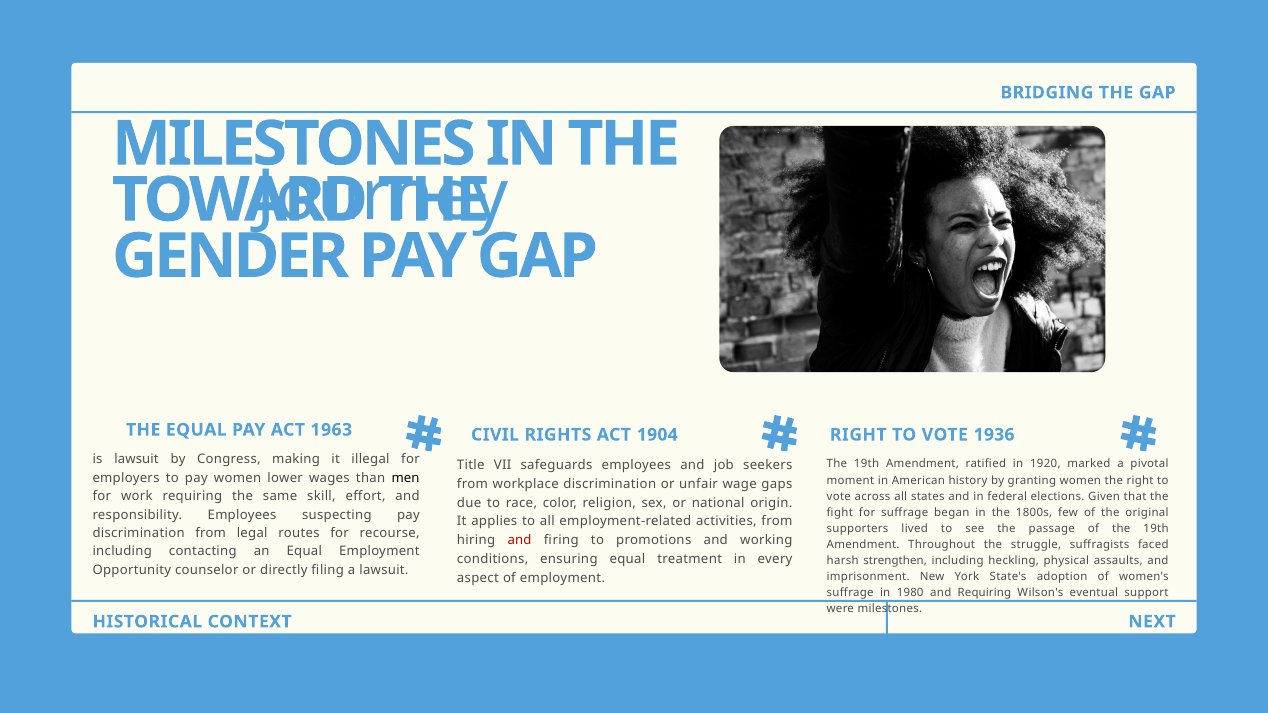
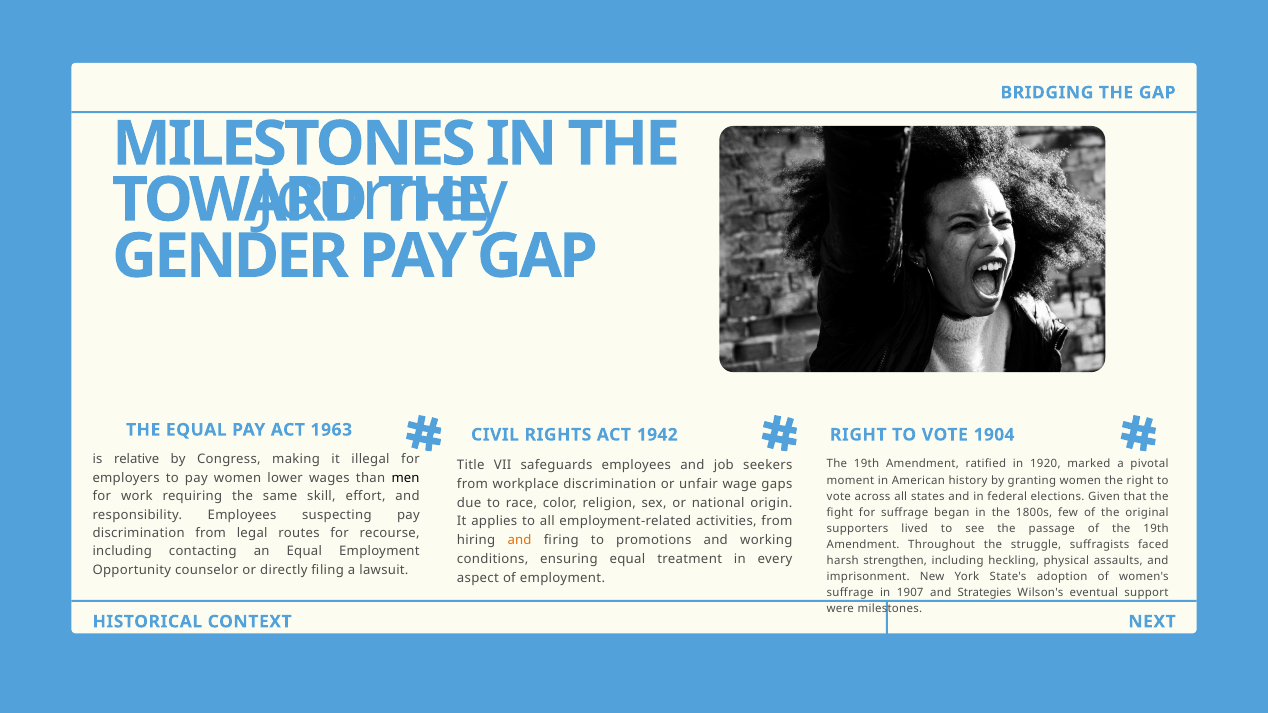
1904: 1904 -> 1942
1936: 1936 -> 1904
is lawsuit: lawsuit -> relative
and at (520, 540) colour: red -> orange
1980: 1980 -> 1907
and Requiring: Requiring -> Strategies
